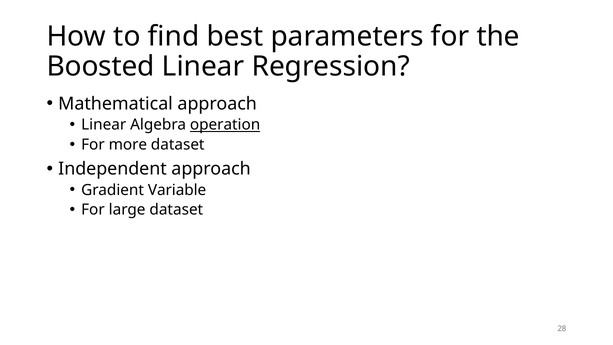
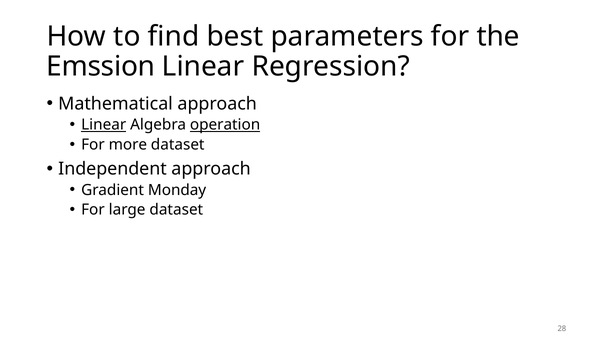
Boosted: Boosted -> Emssion
Linear at (104, 125) underline: none -> present
Variable: Variable -> Monday
